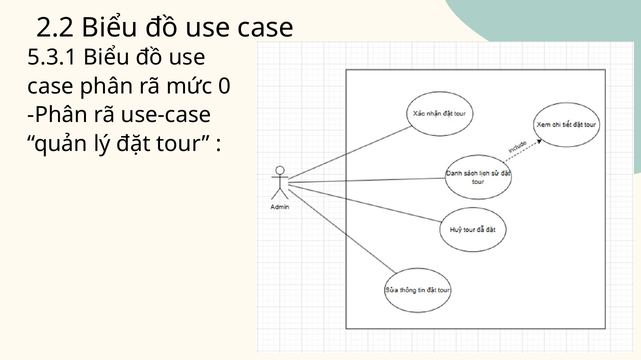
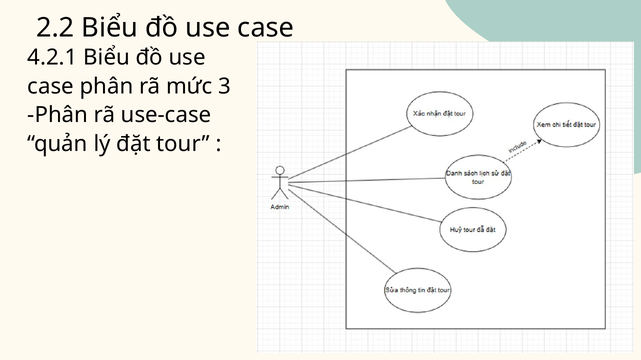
5.3.1: 5.3.1 -> 4.2.1
0: 0 -> 3
